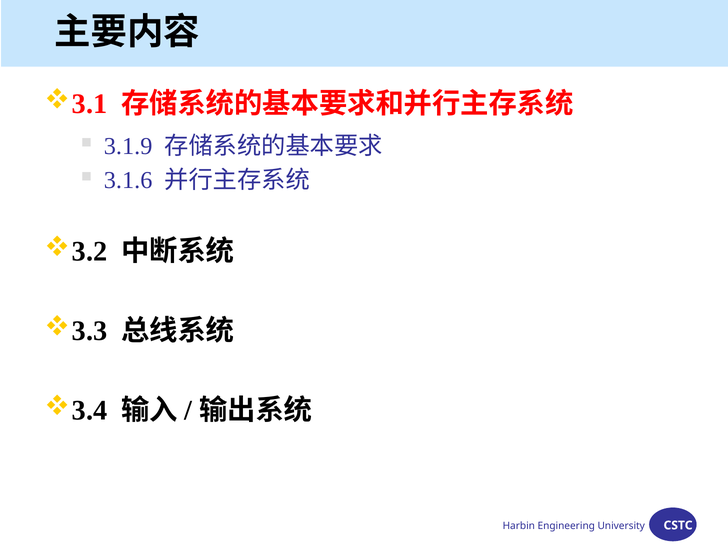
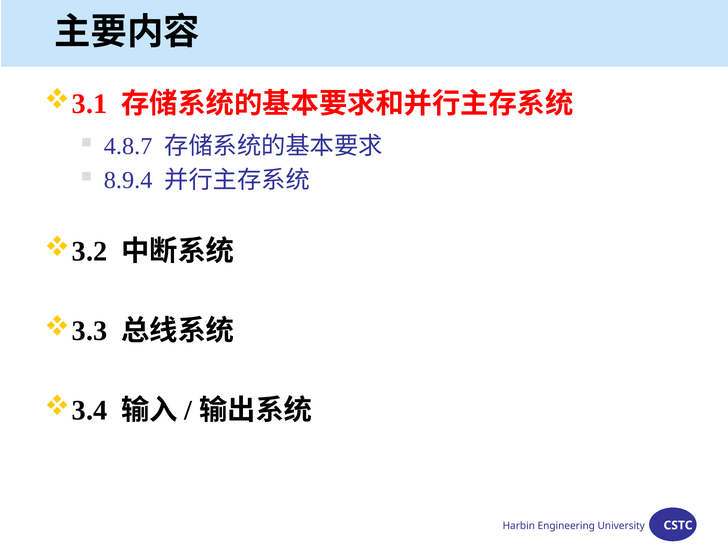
3.1.9: 3.1.9 -> 4.8.7
3.1.6: 3.1.6 -> 8.9.4
